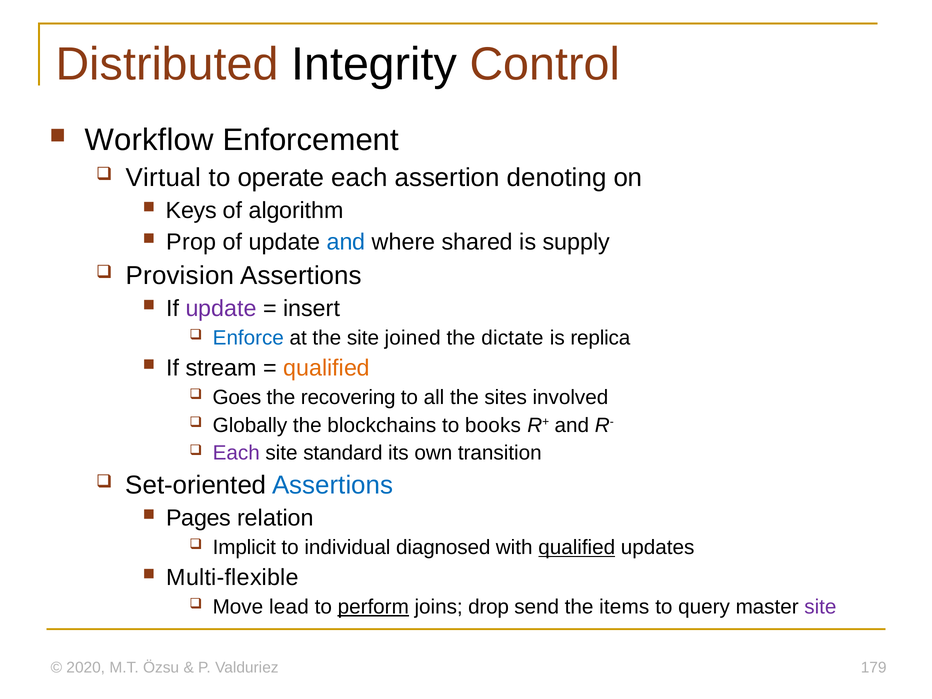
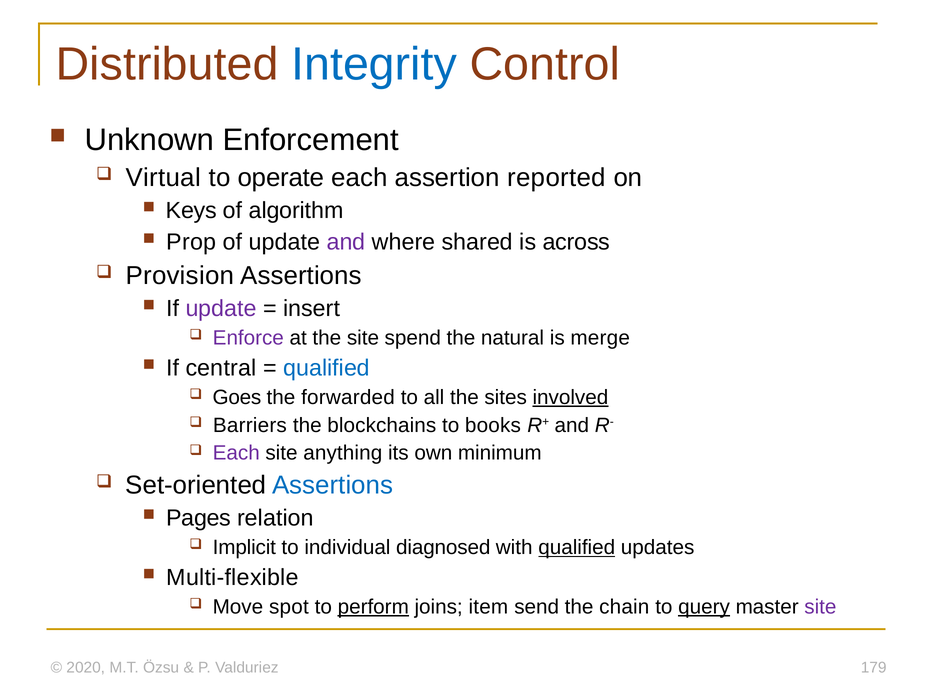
Integrity colour: black -> blue
Workflow: Workflow -> Unknown
denoting: denoting -> reported
and at (346, 242) colour: blue -> purple
supply: supply -> across
Enforce colour: blue -> purple
joined: joined -> spend
dictate: dictate -> natural
replica: replica -> merge
stream: stream -> central
qualified at (327, 368) colour: orange -> blue
recovering: recovering -> forwarded
involved underline: none -> present
Globally: Globally -> Barriers
standard: standard -> anything
transition: transition -> minimum
lead: lead -> spot
drop: drop -> item
items: items -> chain
query underline: none -> present
